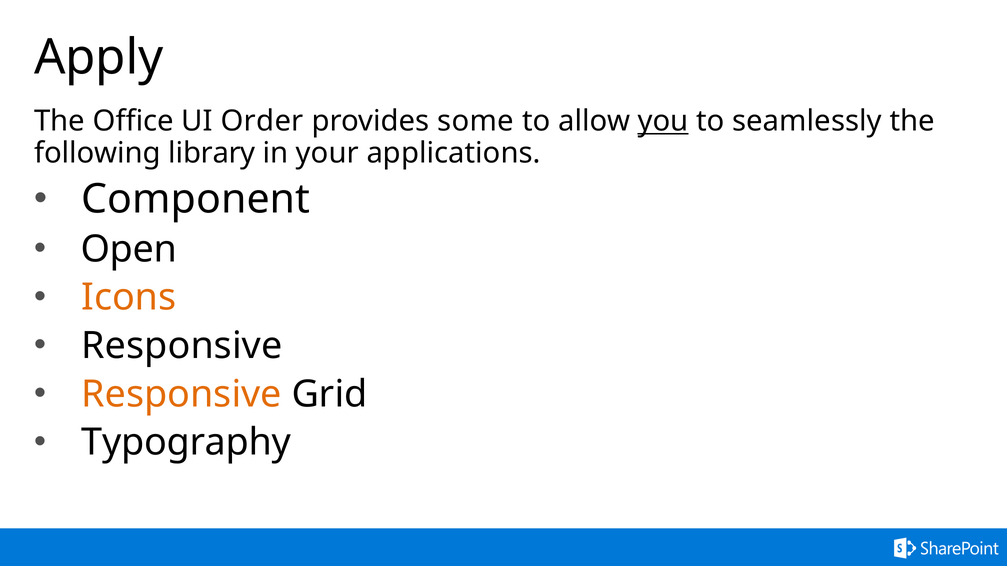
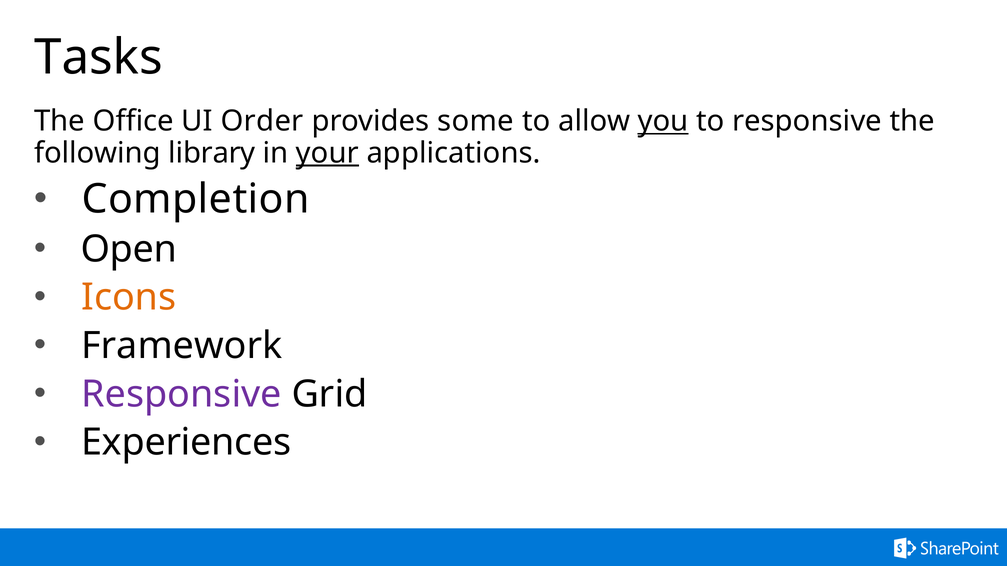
Apply: Apply -> Tasks
to seamlessly: seamlessly -> responsive
your underline: none -> present
Component: Component -> Completion
Responsive at (182, 346): Responsive -> Framework
Responsive at (181, 394) colour: orange -> purple
Typography: Typography -> Experiences
